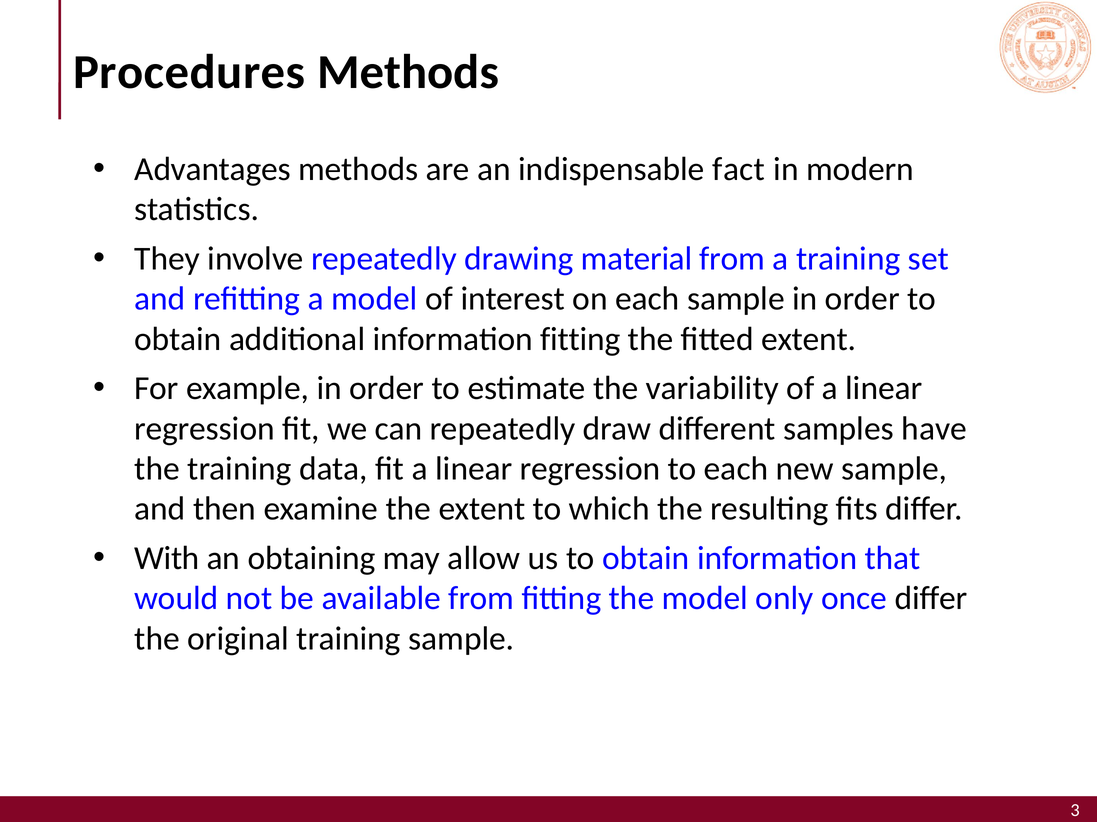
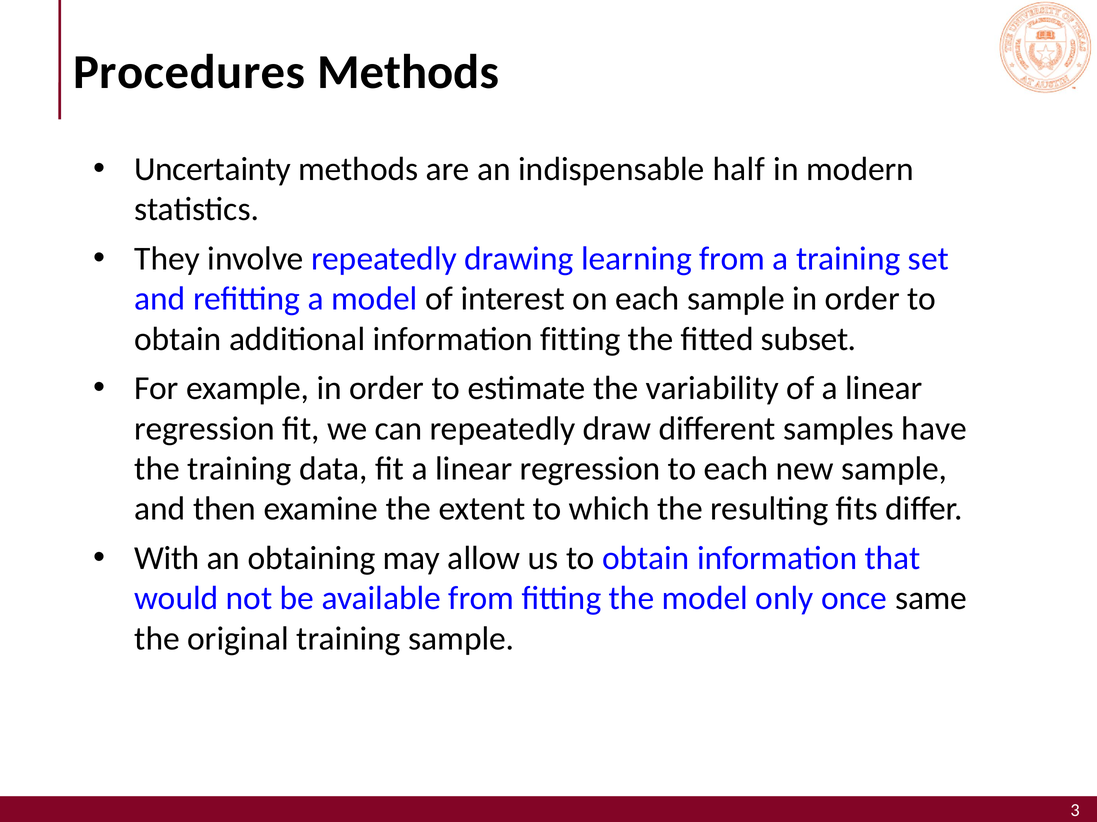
Advantages: Advantages -> Uncertainty
fact: fact -> half
material: material -> learning
fitted extent: extent -> subset
once differ: differ -> same
